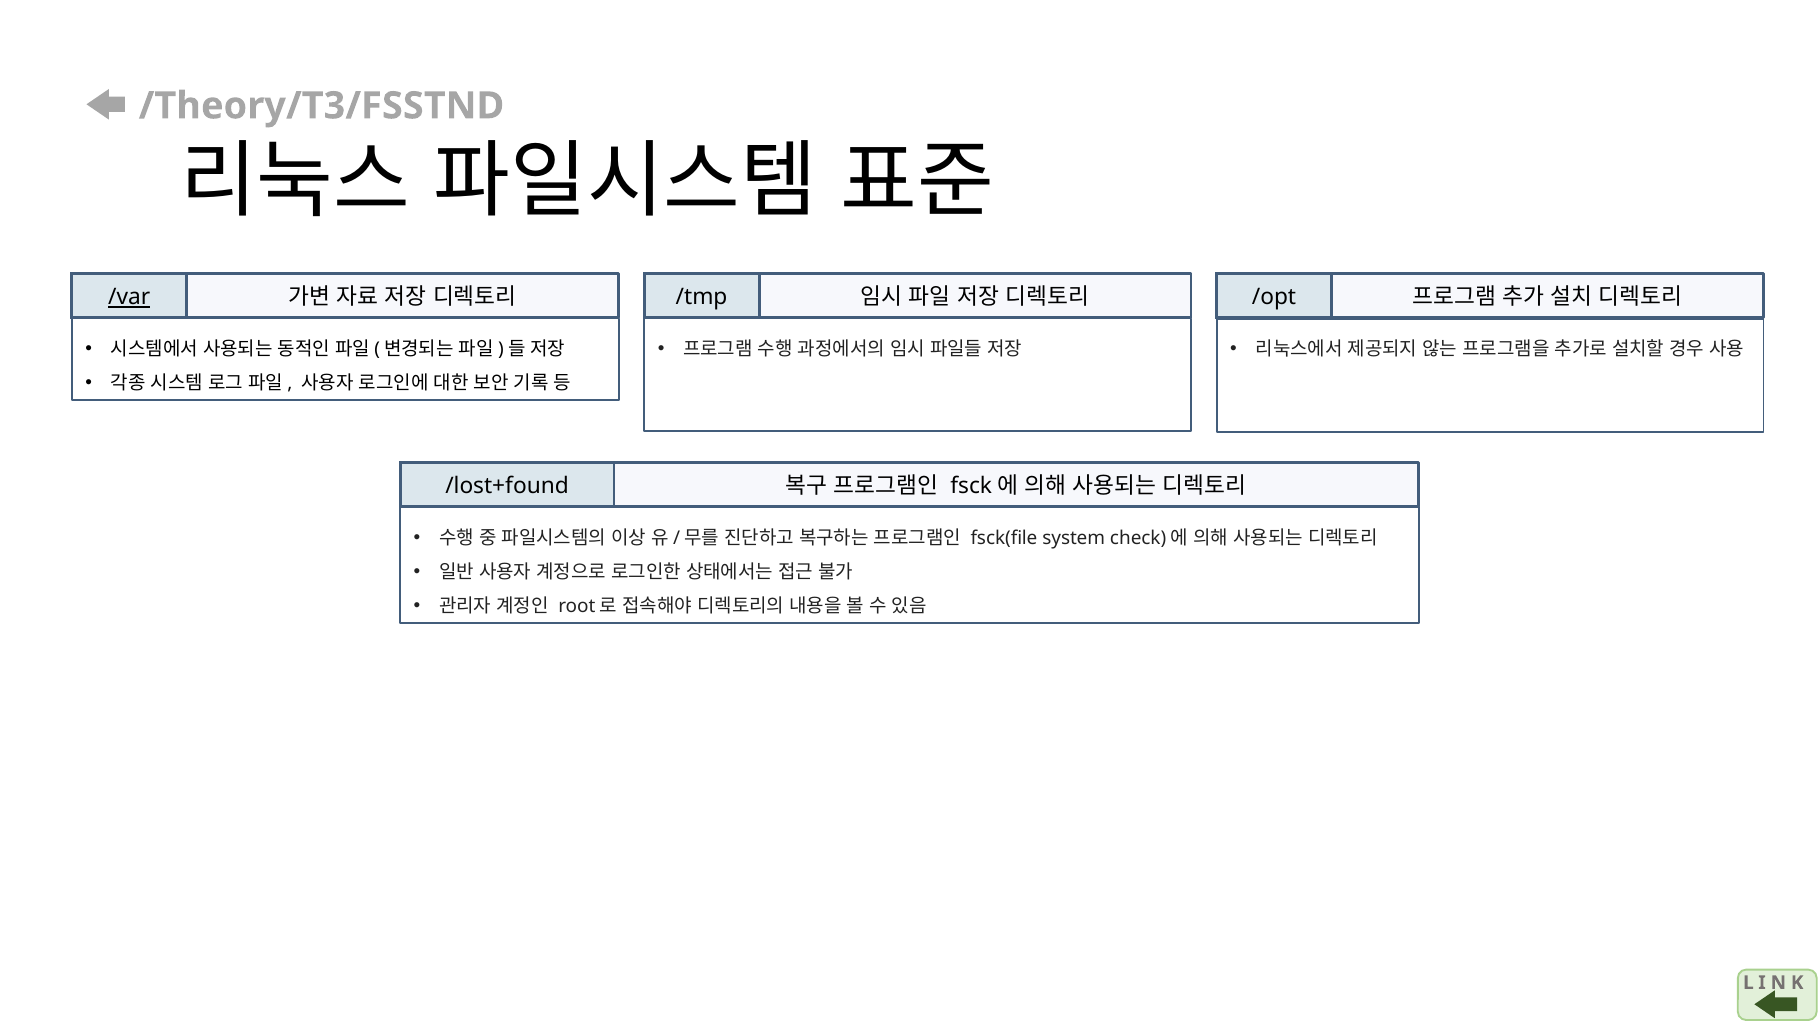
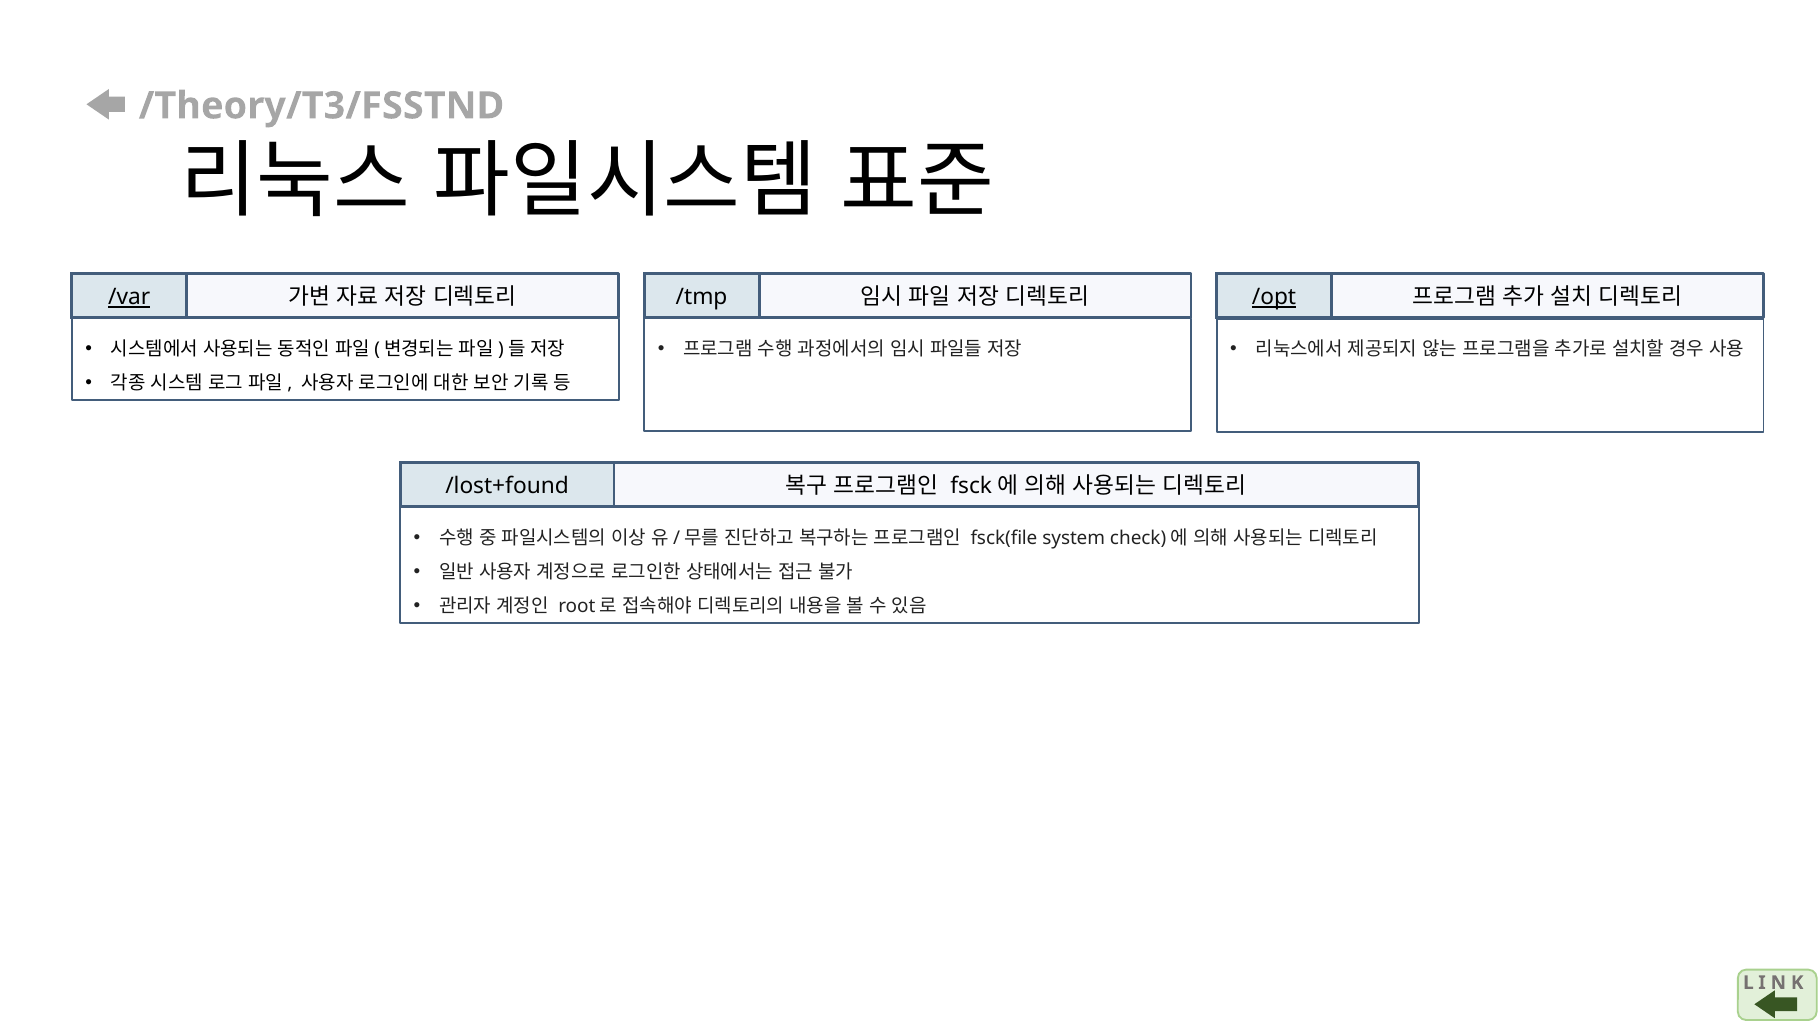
/opt underline: none -> present
